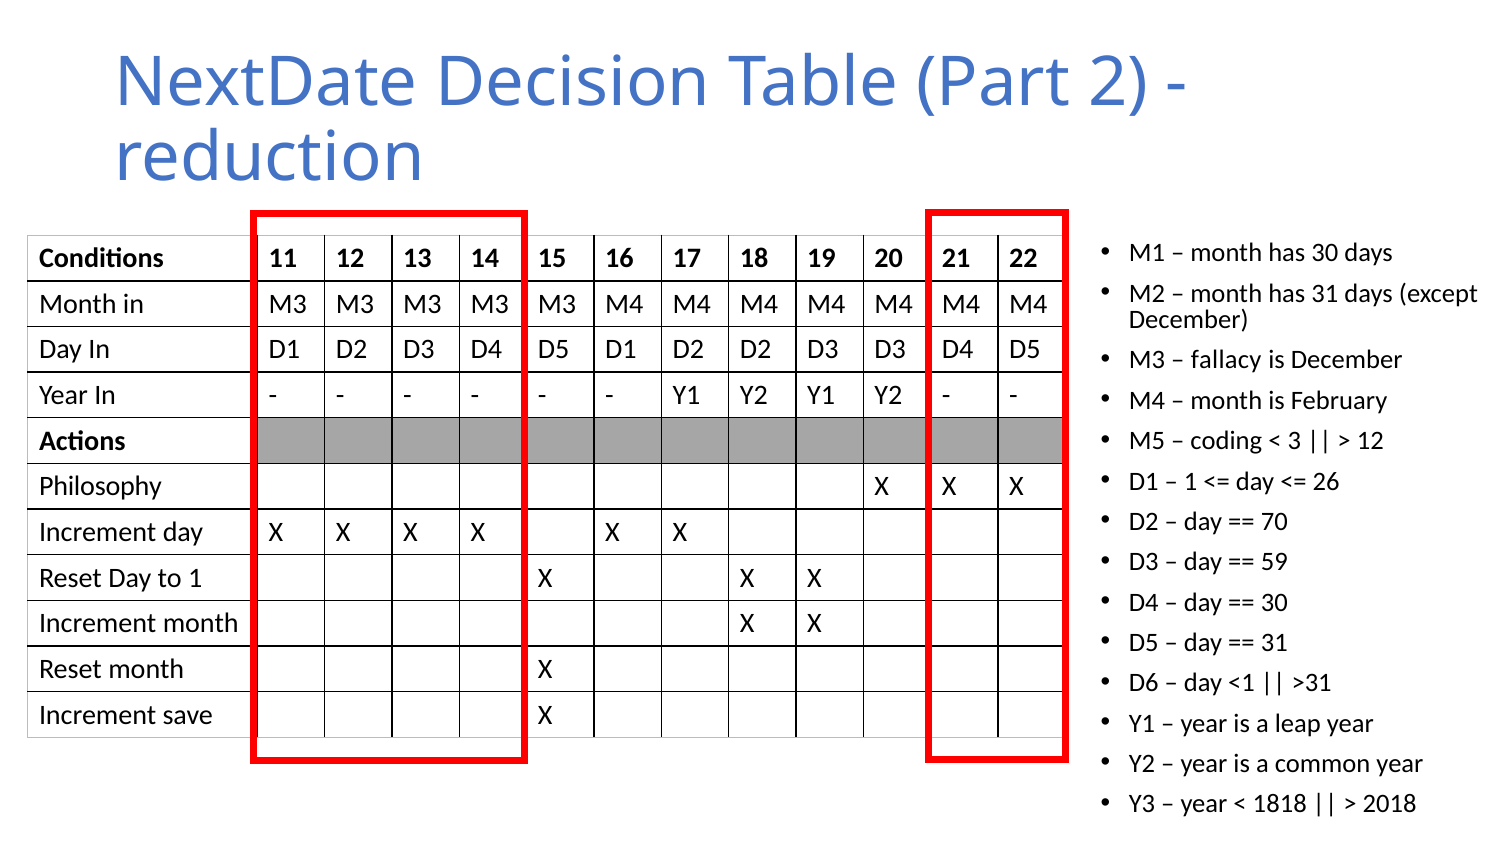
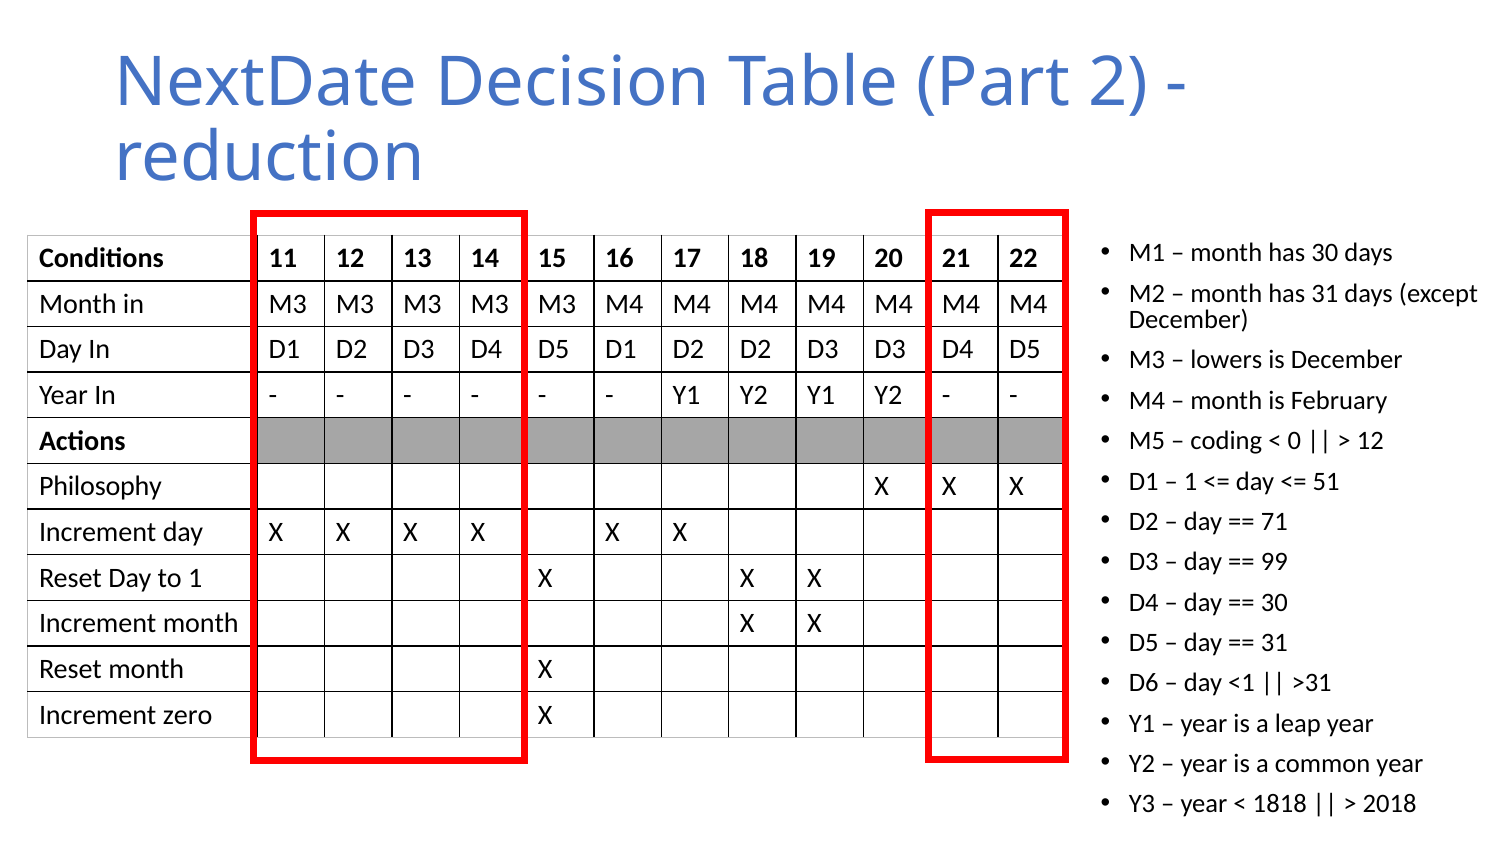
fallacy: fallacy -> lowers
3: 3 -> 0
26: 26 -> 51
70: 70 -> 71
59: 59 -> 99
save: save -> zero
